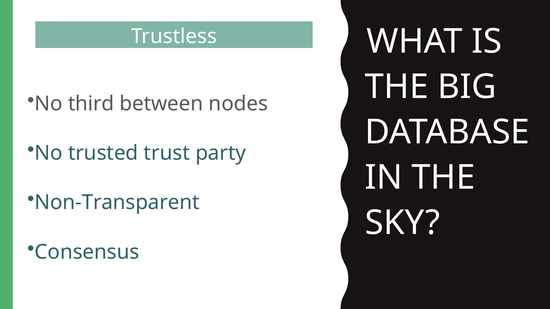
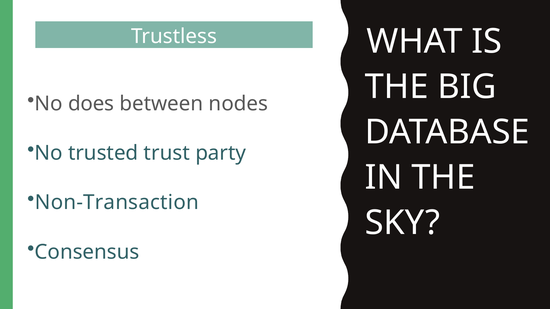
third: third -> does
Non-Transparent: Non-Transparent -> Non-Transaction
